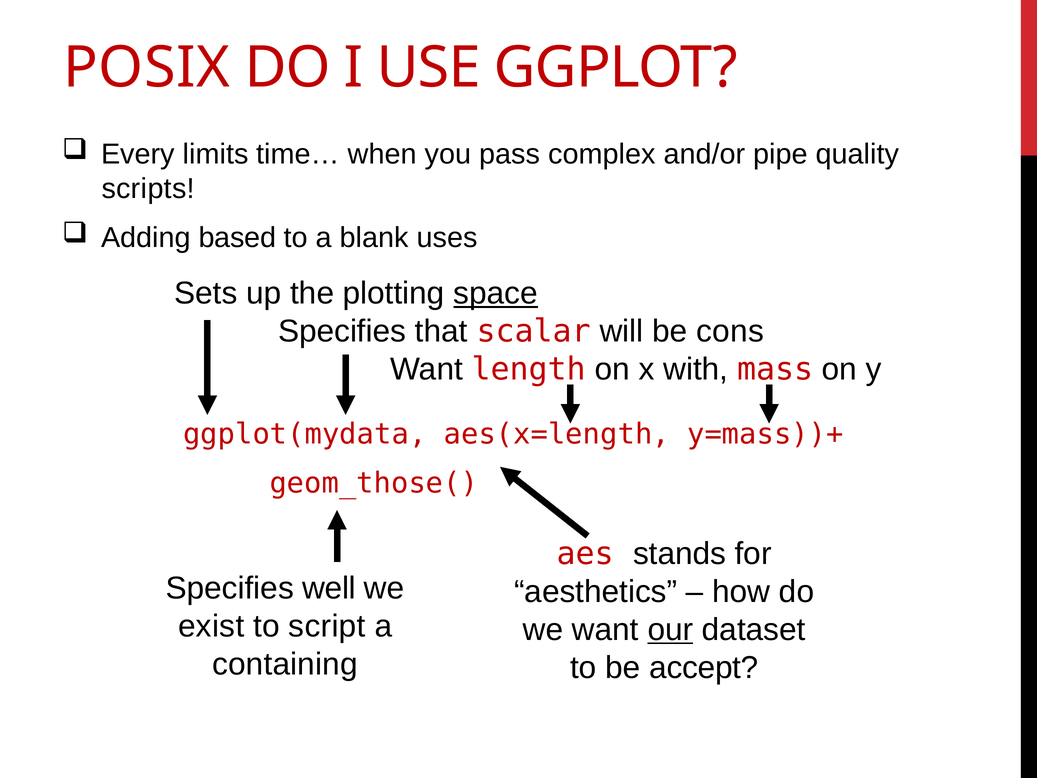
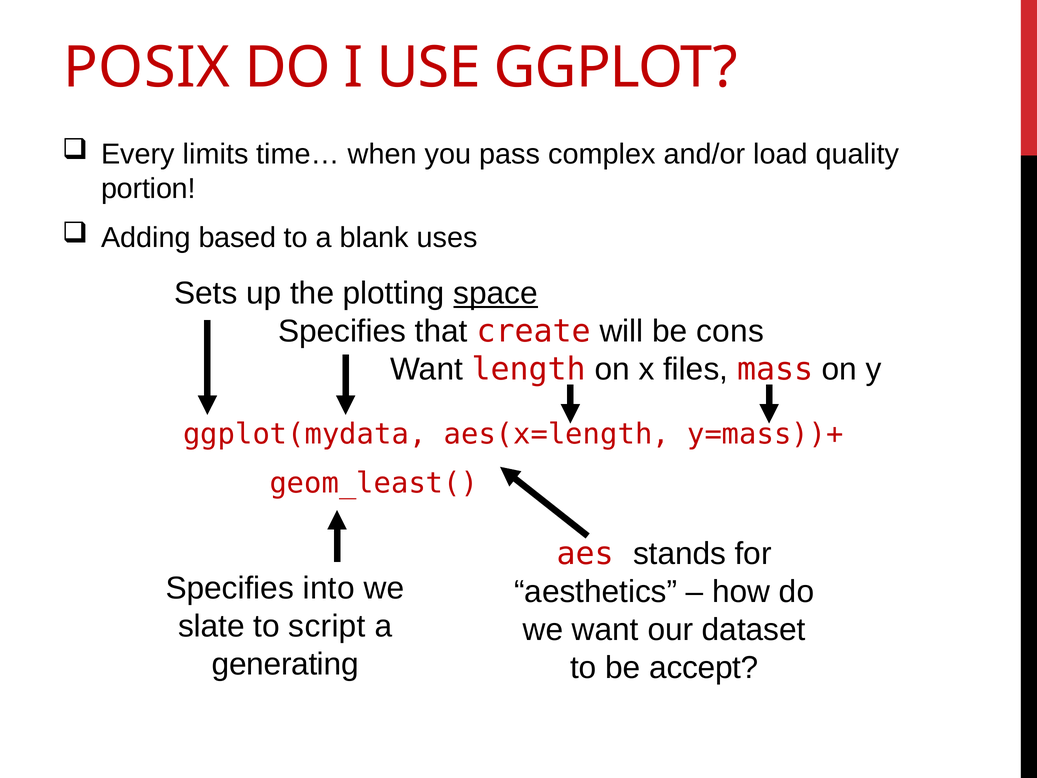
pipe: pipe -> load
scripts: scripts -> portion
scalar: scalar -> create
with: with -> files
geom_those(: geom_those( -> geom_least(
well: well -> into
exist: exist -> slate
our underline: present -> none
containing: containing -> generating
